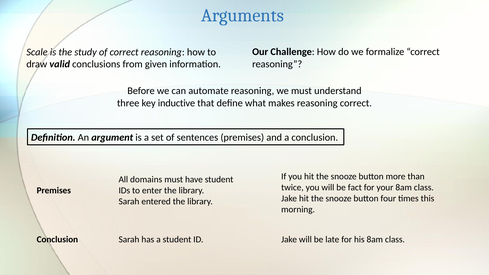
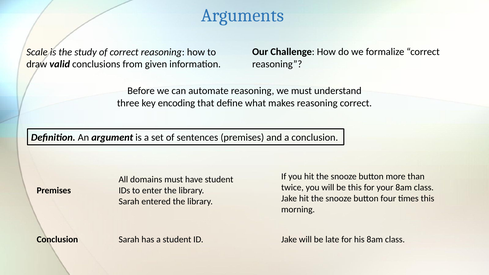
inductive: inductive -> encoding
be fact: fact -> this
